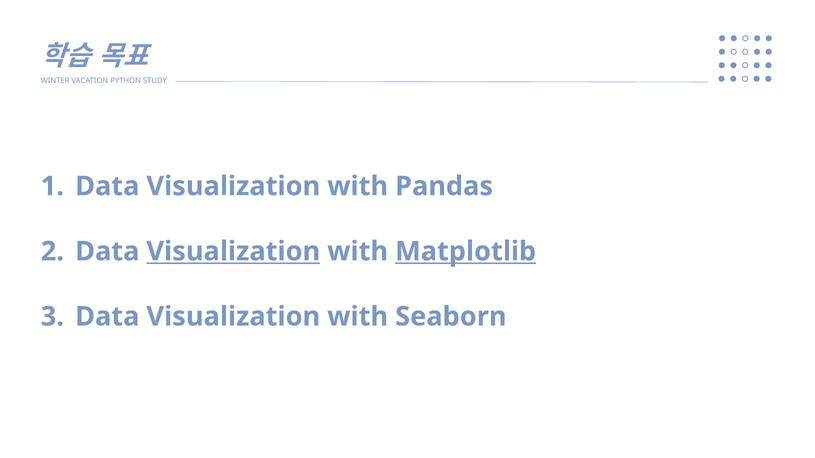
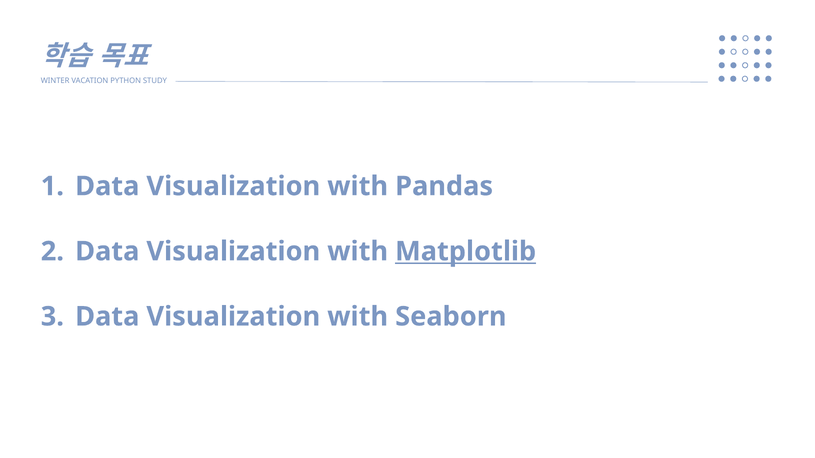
Visualization at (233, 252) underline: present -> none
